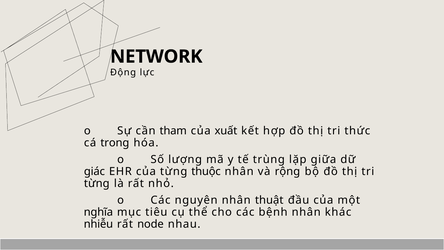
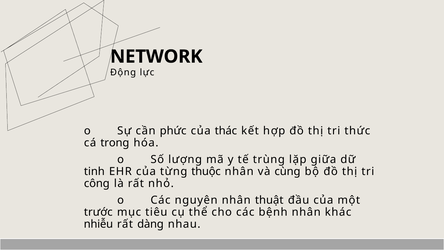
tham: tham -> phức
xuất: xuất -> thác
giác: giác -> tinh
rộng: rộng -> cùng
từng at (97, 183): từng -> công
nghĩa: nghĩa -> trước
node: node -> dàng
